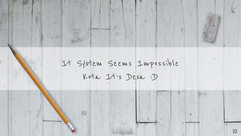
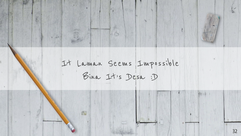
System: System -> Laman
Kota: Kota -> Bina
